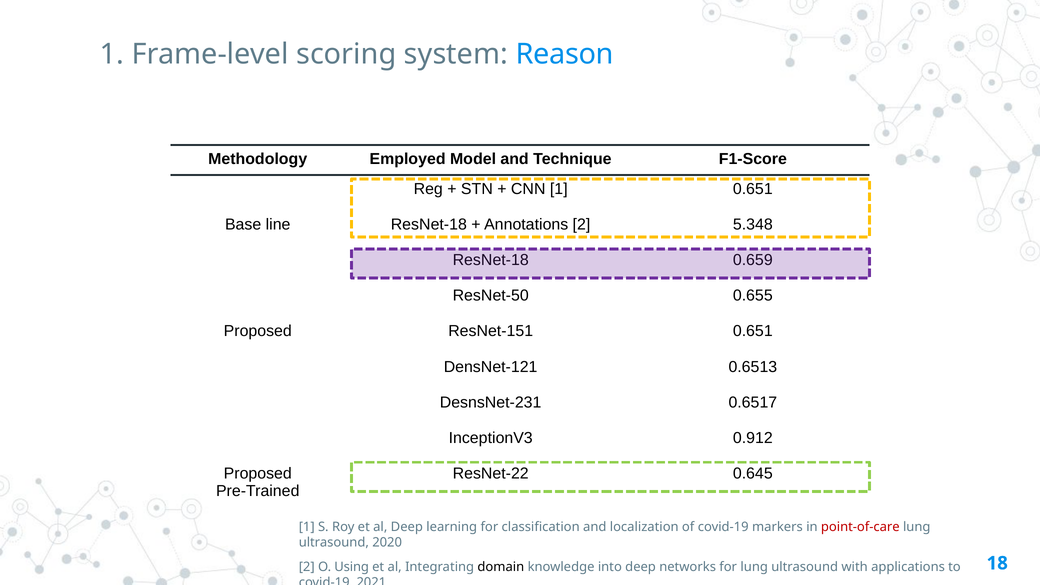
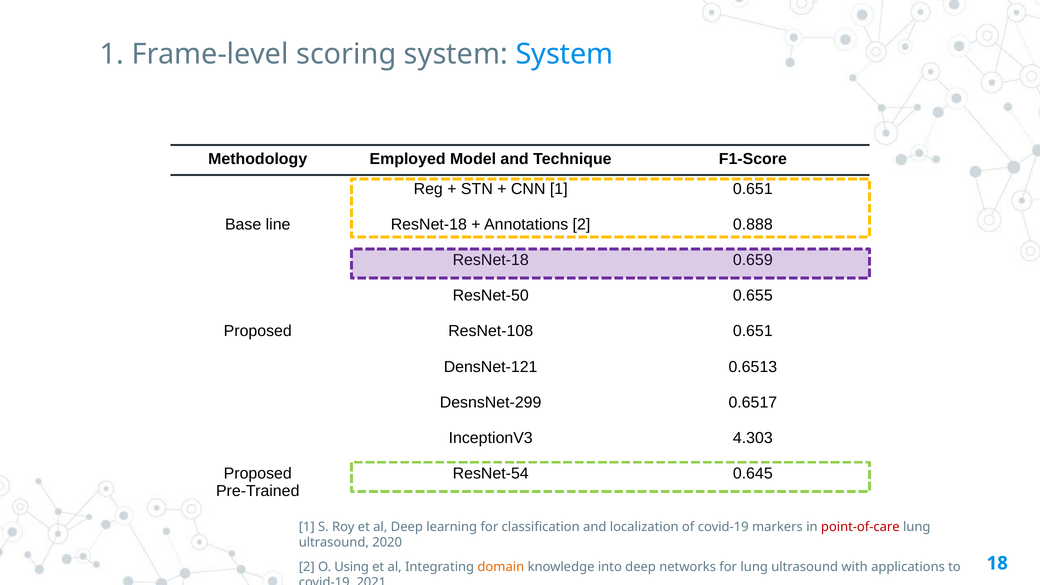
system Reason: Reason -> System
5.348: 5.348 -> 0.888
ResNet-151: ResNet-151 -> ResNet-108
DesnsNet-231: DesnsNet-231 -> DesnsNet-299
0.912: 0.912 -> 4.303
ResNet-22: ResNet-22 -> ResNet-54
domain colour: black -> orange
